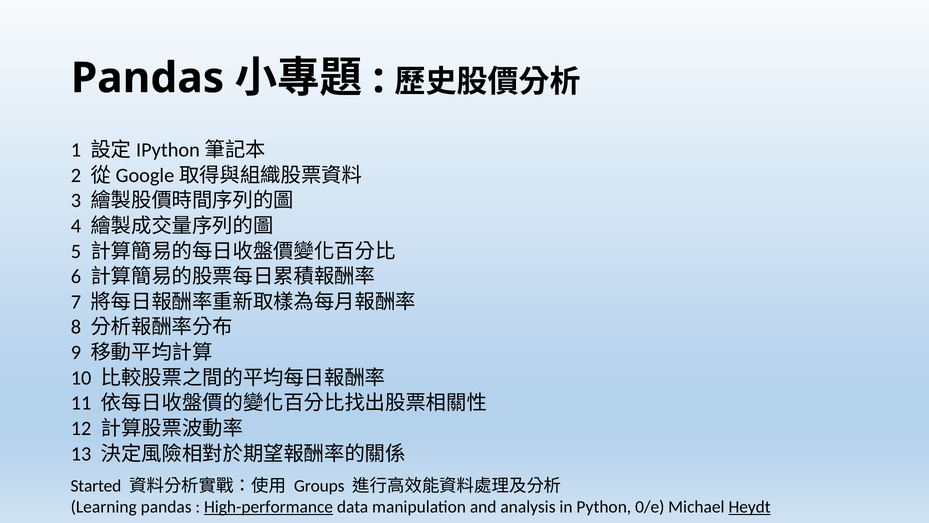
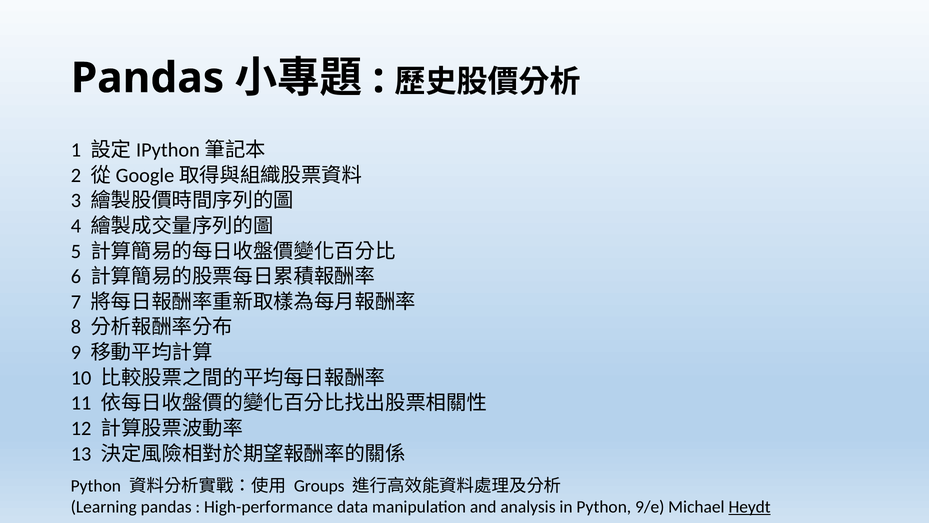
Started at (96, 486): Started -> Python
High-performance underline: present -> none
0/e: 0/e -> 9/e
